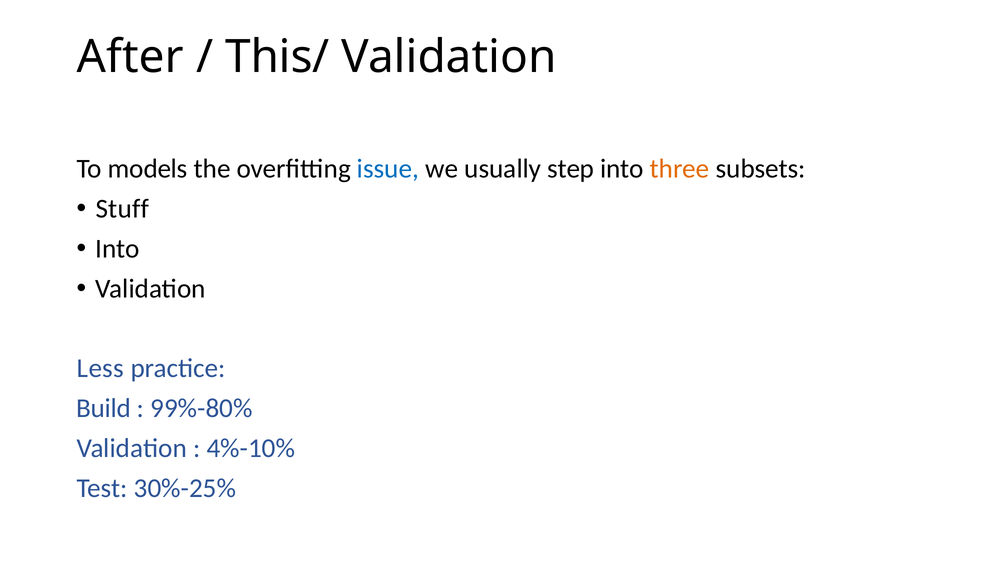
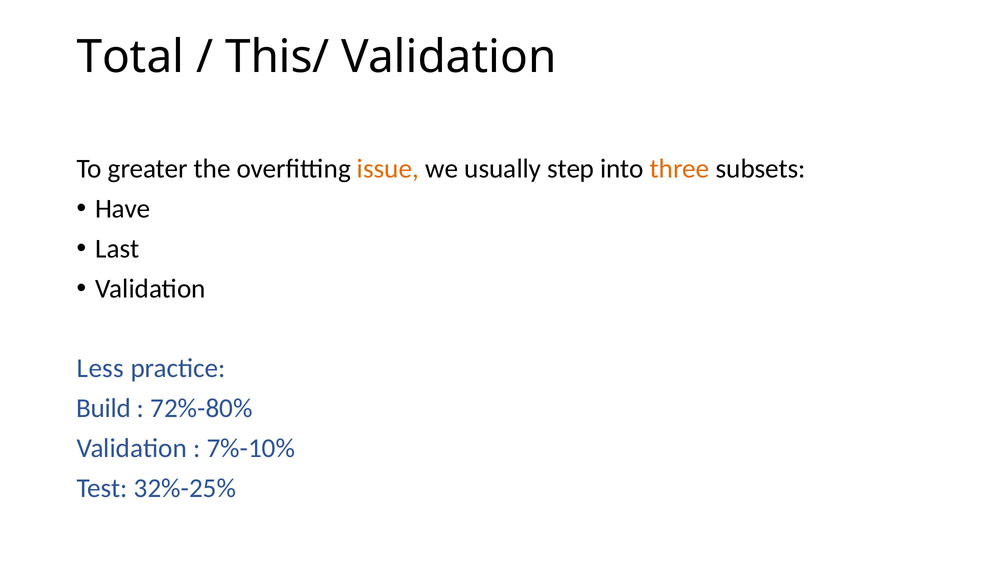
After: After -> Total
models: models -> greater
issue colour: blue -> orange
Stuff: Stuff -> Have
Into at (117, 248): Into -> Last
99%-80%: 99%-80% -> 72%-80%
4%-10%: 4%-10% -> 7%-10%
30%-25%: 30%-25% -> 32%-25%
